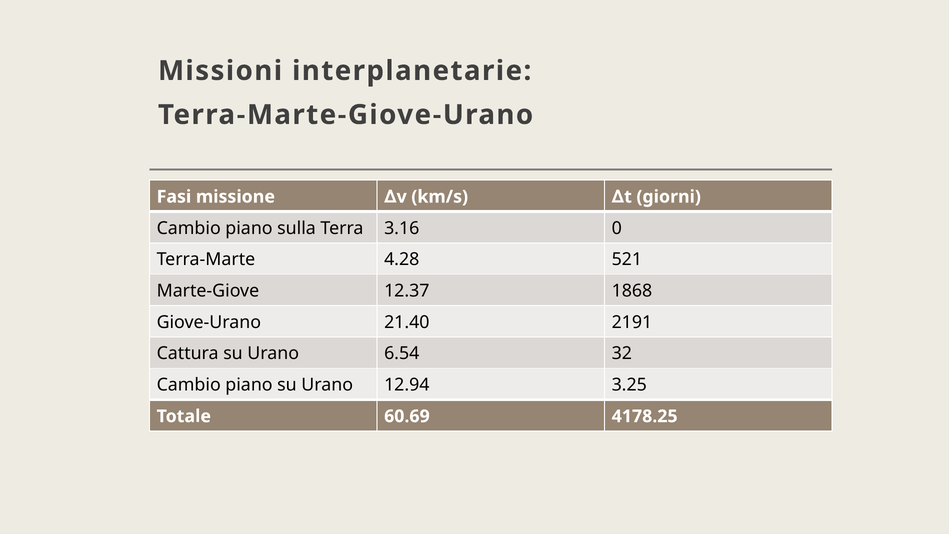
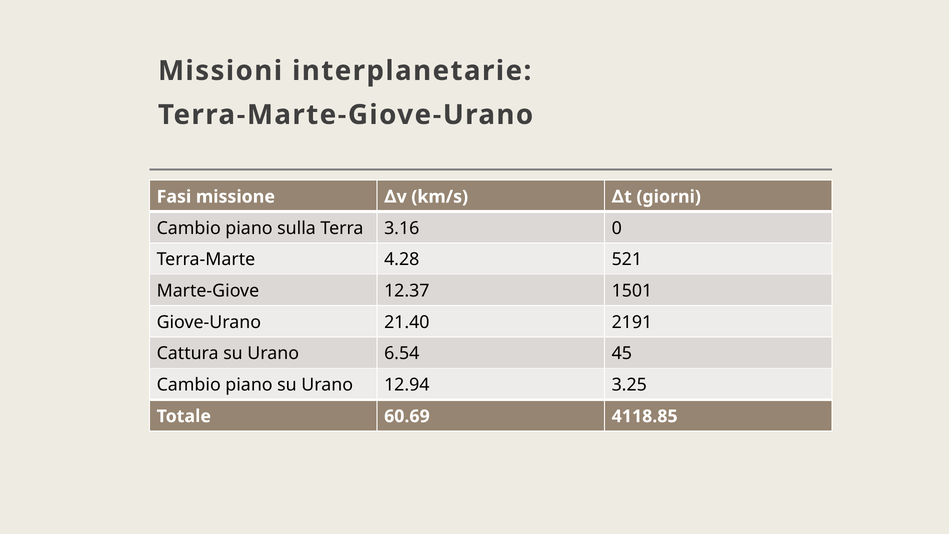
1868: 1868 -> 1501
32: 32 -> 45
4178.25: 4178.25 -> 4118.85
